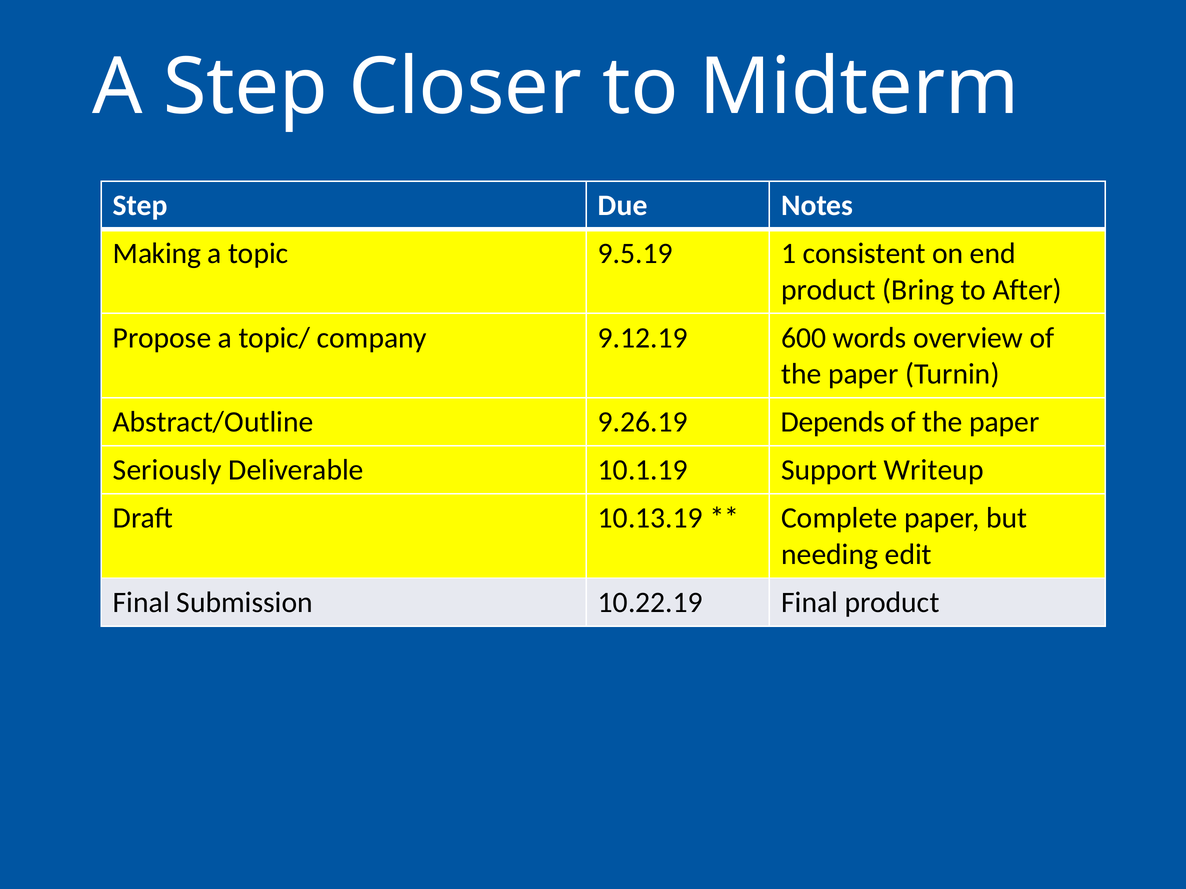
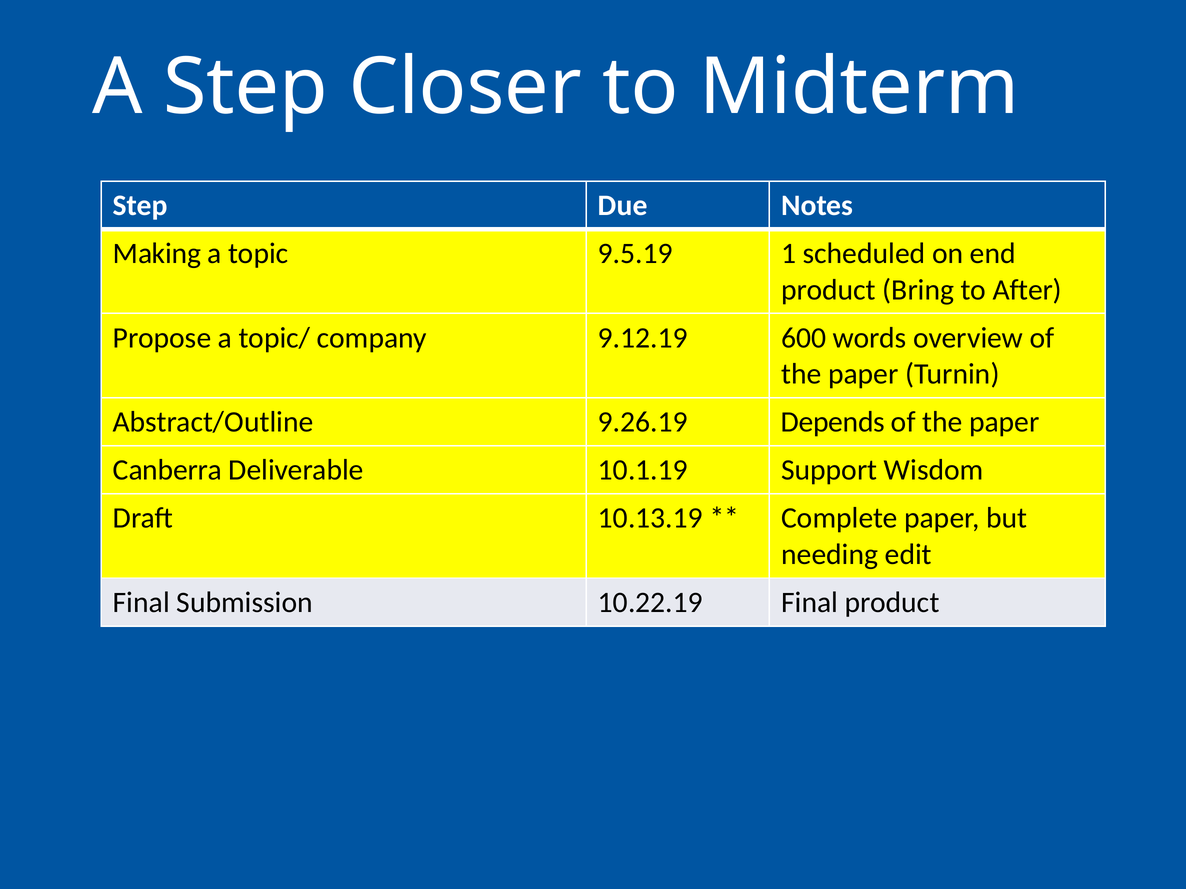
consistent: consistent -> scheduled
Seriously: Seriously -> Canberra
Writeup: Writeup -> Wisdom
